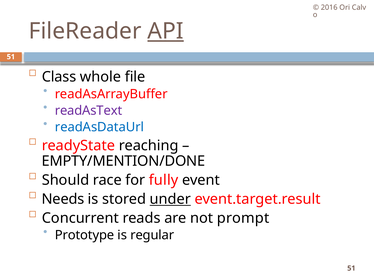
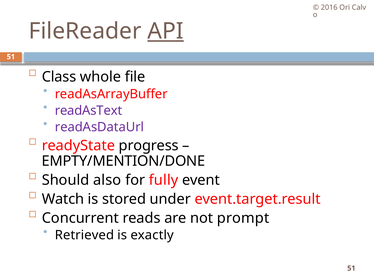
readAsDataUrl colour: blue -> purple
reaching: reaching -> progress
race: race -> also
Needs: Needs -> Watch
under underline: present -> none
Prototype: Prototype -> Retrieved
regular: regular -> exactly
